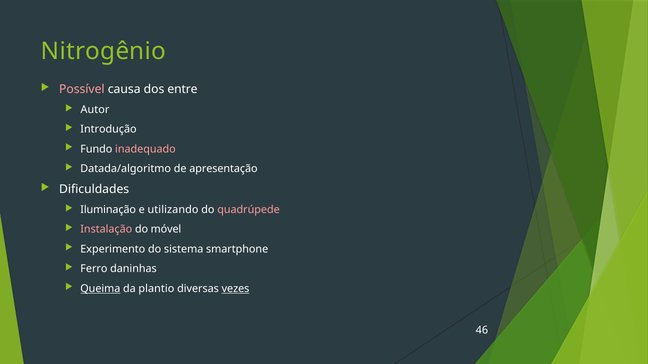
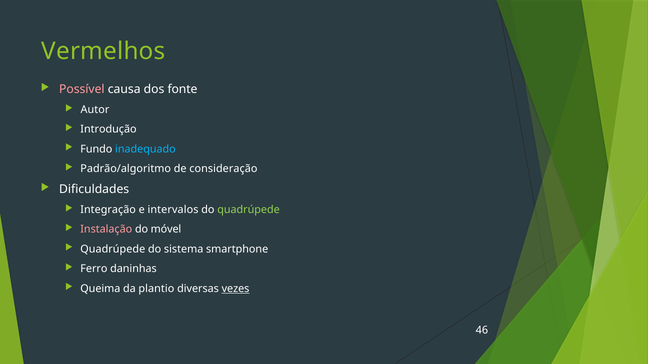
Nitrogênio: Nitrogênio -> Vermelhos
entre: entre -> fonte
inadequado colour: pink -> light blue
Datada/algoritmo: Datada/algoritmo -> Padrão/algoritmo
apresentação: apresentação -> consideração
Iluminação: Iluminação -> Integração
utilizando: utilizando -> intervalos
quadrúpede at (249, 210) colour: pink -> light green
Experimento at (113, 249): Experimento -> Quadrúpede
Queima underline: present -> none
